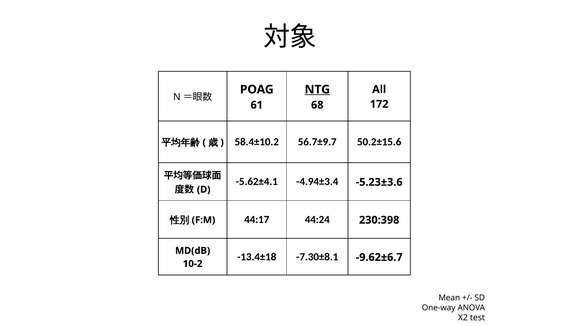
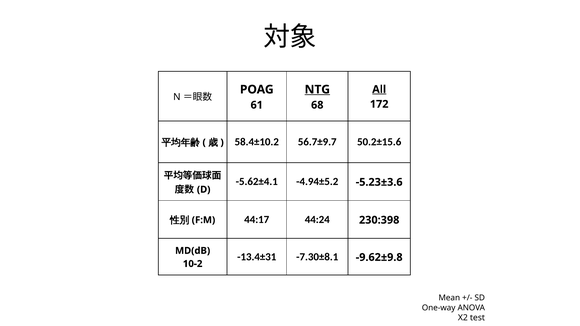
All underline: none -> present
-4.94±3.4: -4.94±3.4 -> -4.94±5.2
-13.4±18: -13.4±18 -> -13.4±31
-9.62±6.7: -9.62±6.7 -> -9.62±9.8
